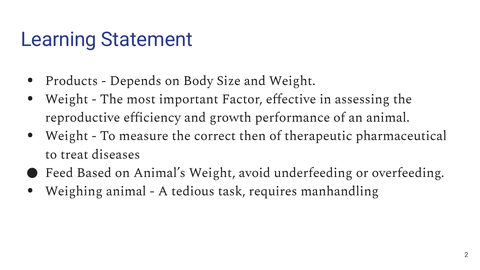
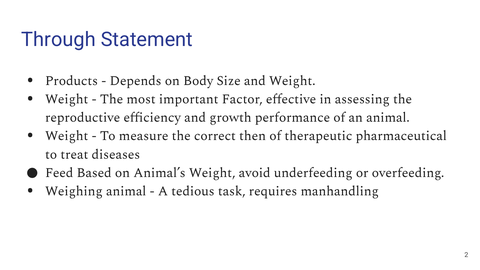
Learning: Learning -> Through
